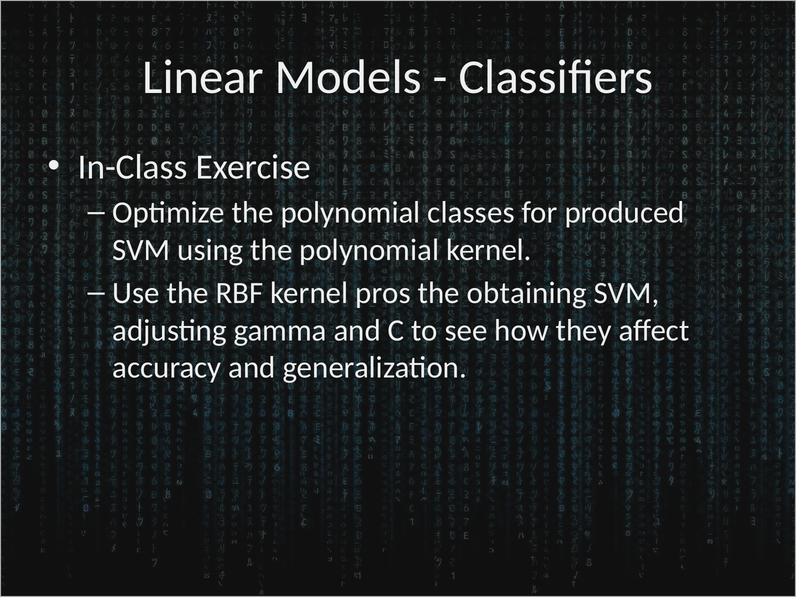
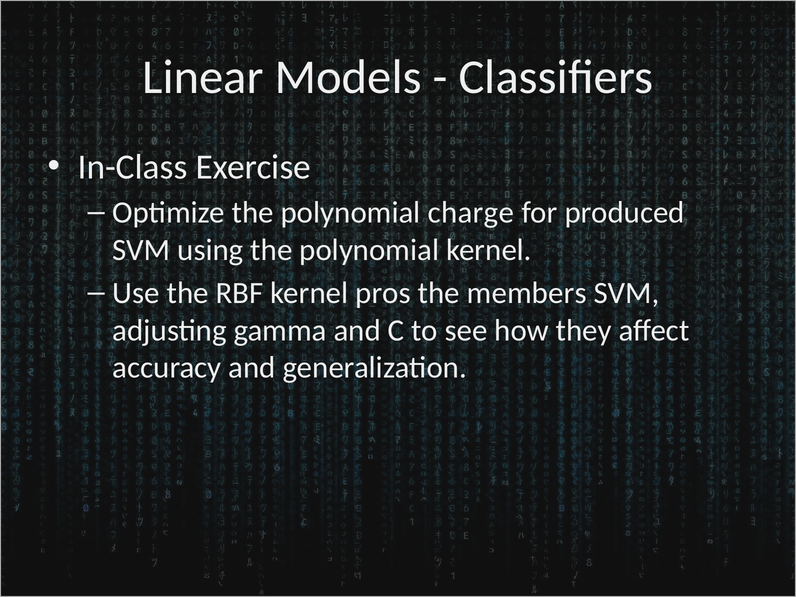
classes: classes -> charge
obtaining: obtaining -> members
